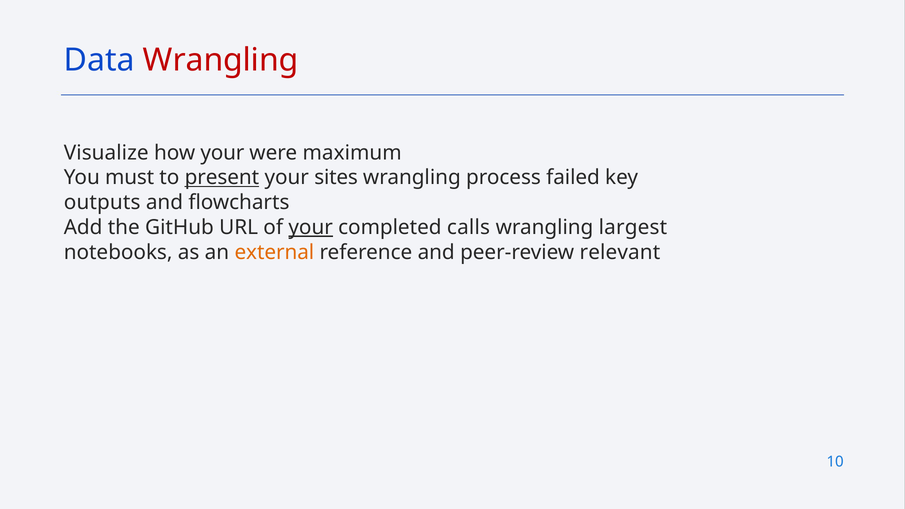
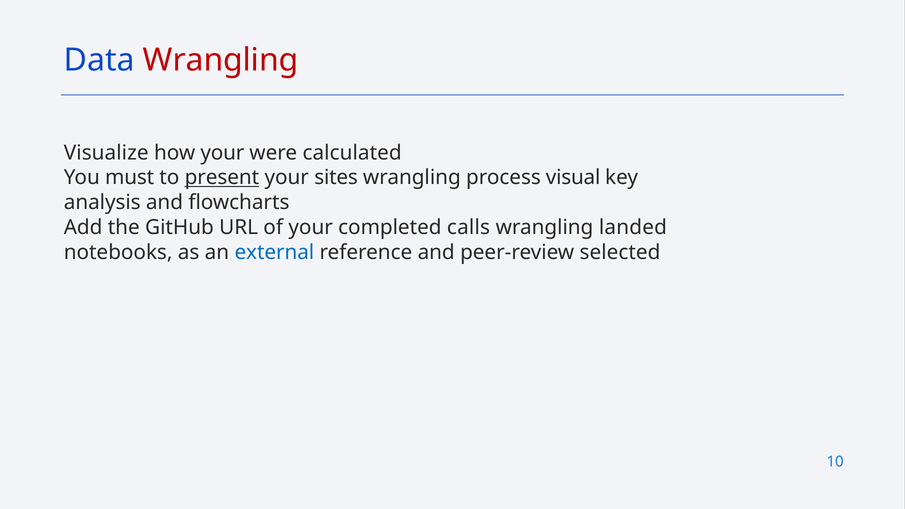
maximum: maximum -> calculated
failed: failed -> visual
outputs: outputs -> analysis
your at (311, 227) underline: present -> none
largest: largest -> landed
external colour: orange -> blue
relevant: relevant -> selected
